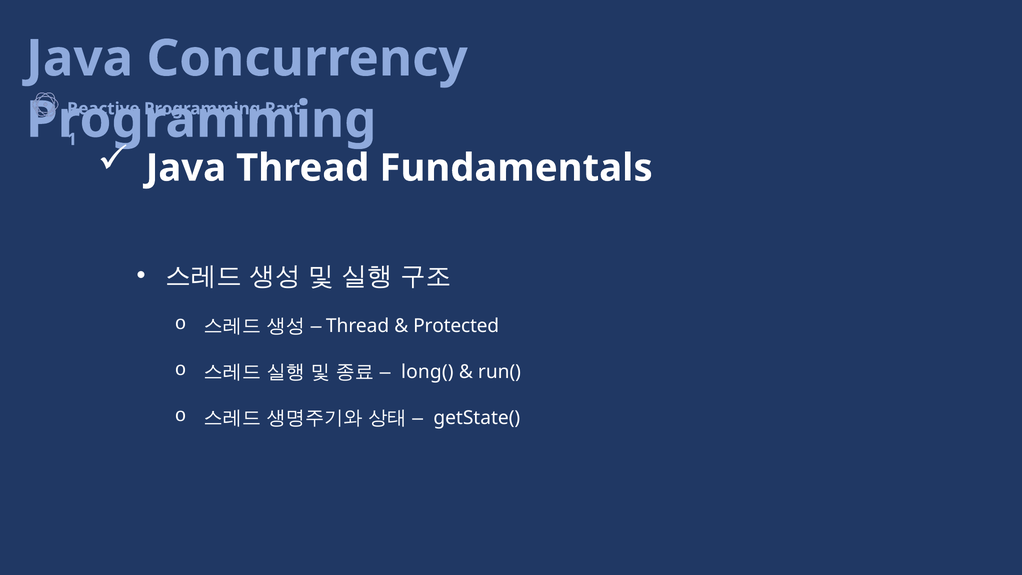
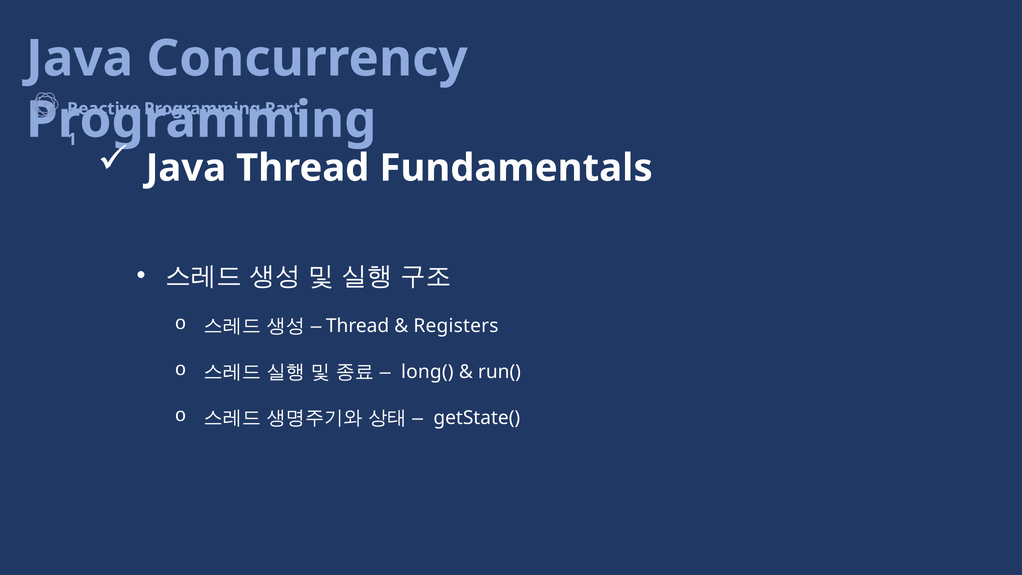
Protected: Protected -> Registers
